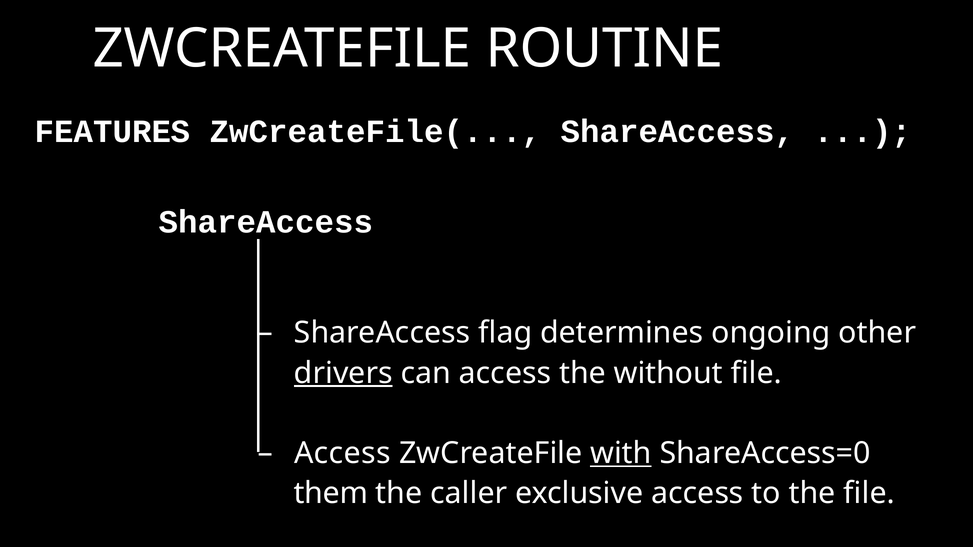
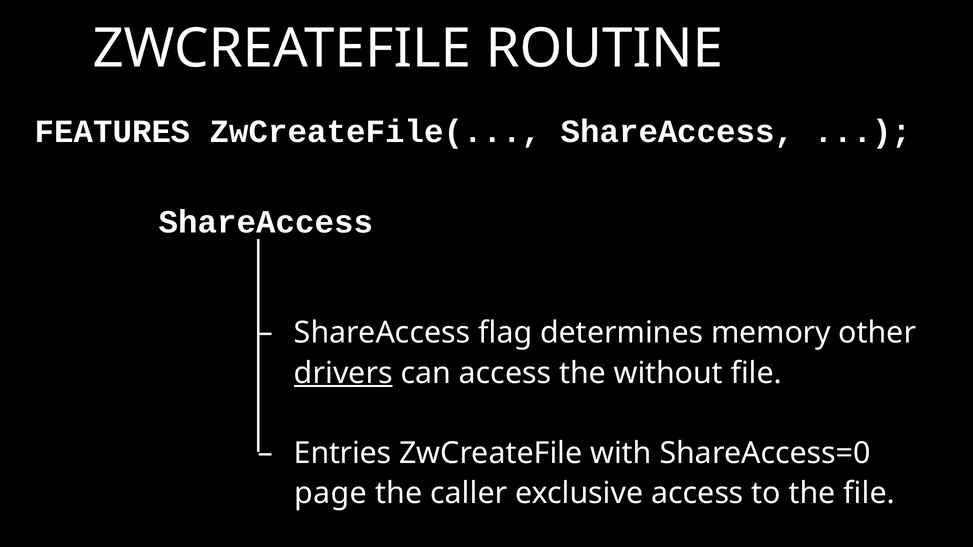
ongoing: ongoing -> memory
Access at (342, 453): Access -> Entries
with underline: present -> none
them: them -> page
